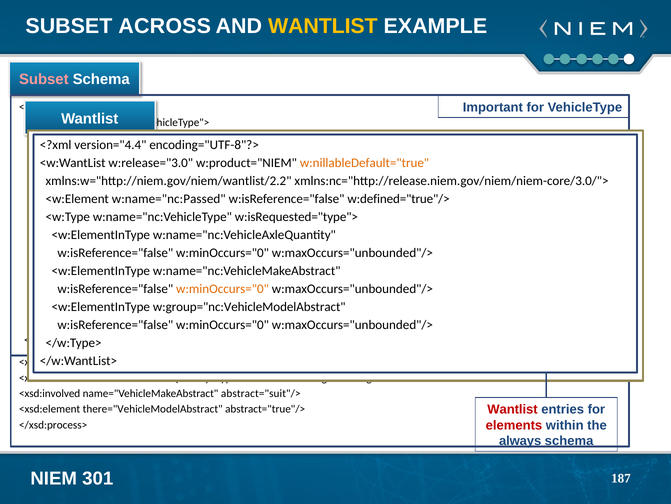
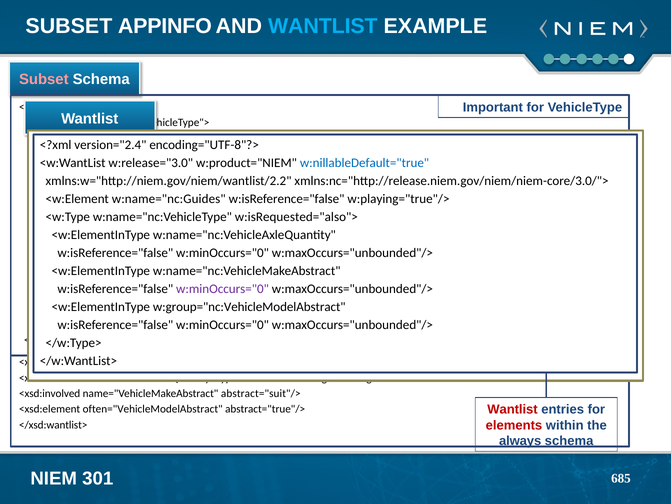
ACROSS: ACROSS -> APPINFO
WANTLIST at (323, 26) colour: yellow -> light blue
version="4.4: version="4.4 -> version="2.4
w:nillableDefault="true colour: orange -> blue
w:name="nc:Passed: w:name="nc:Passed -> w:name="nc:Guides
w:defined="true"/>: w:defined="true"/> -> w:playing="true"/>
w:isRequested="type">: w:isRequested="type"> -> w:isRequested="also">
w:minOccurs="0 at (223, 289) colour: orange -> purple
there="VehicleModelAbstract: there="VehicleModelAbstract -> often="VehicleModelAbstract
</xsd:process>: </xsd:process> -> </xsd:wantlist>
187: 187 -> 685
